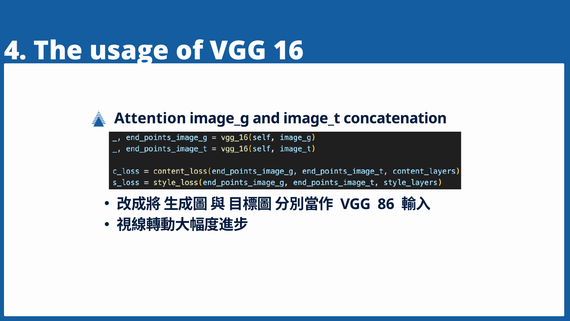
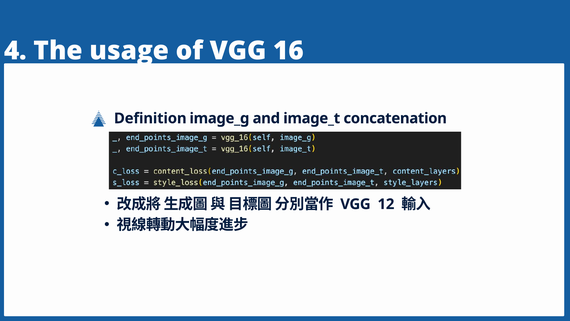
Attention: Attention -> Definition
86: 86 -> 12
